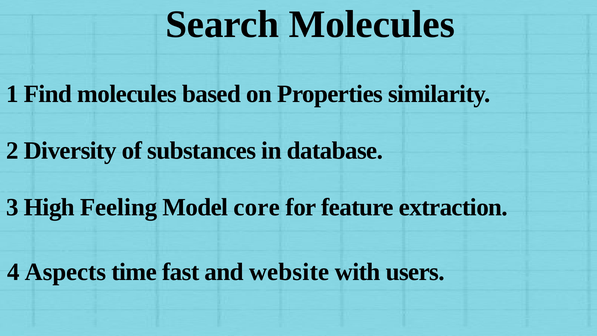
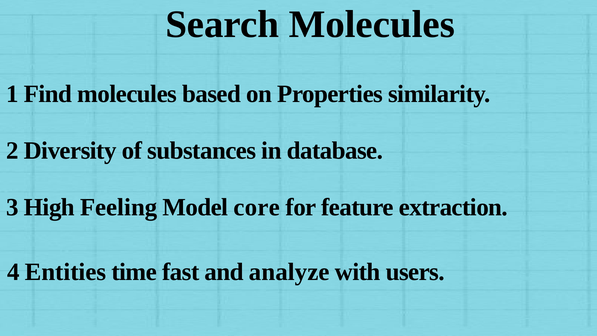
Aspects: Aspects -> Entities
website: website -> analyze
